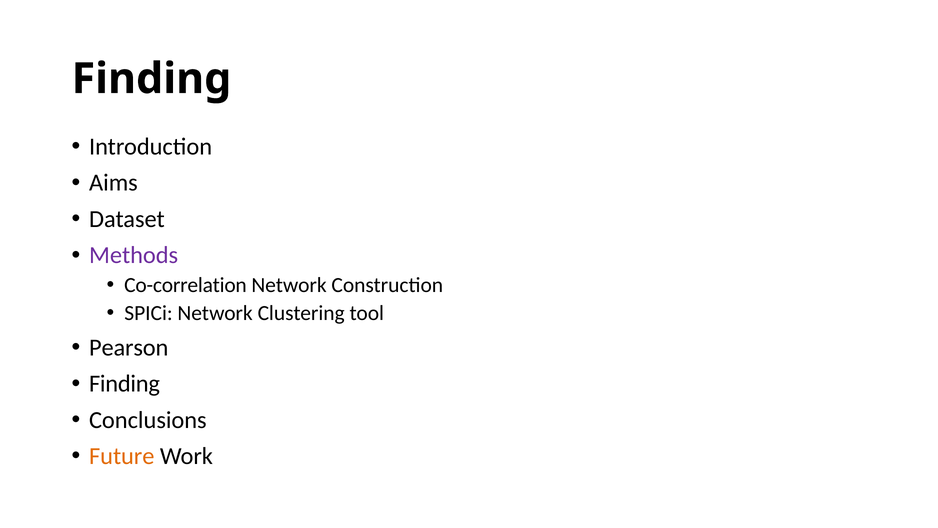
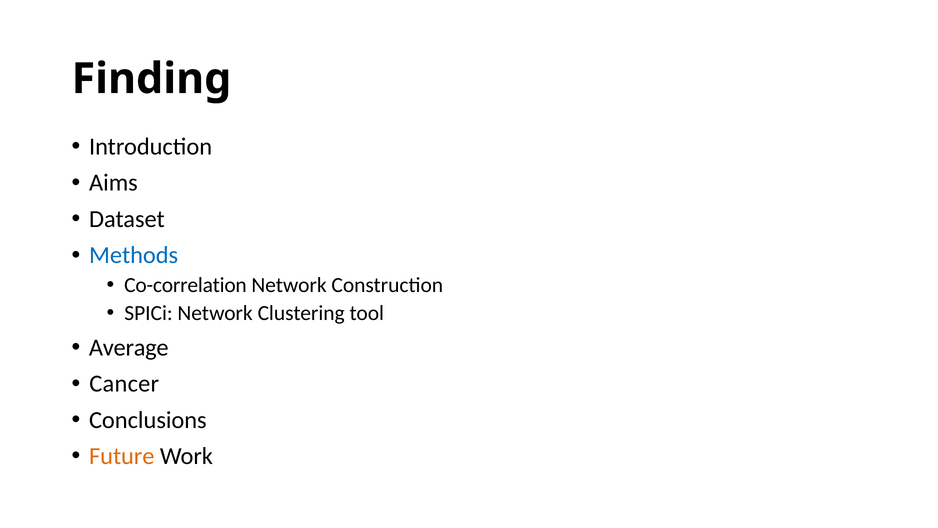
Methods colour: purple -> blue
Pearson: Pearson -> Average
Finding at (124, 384): Finding -> Cancer
